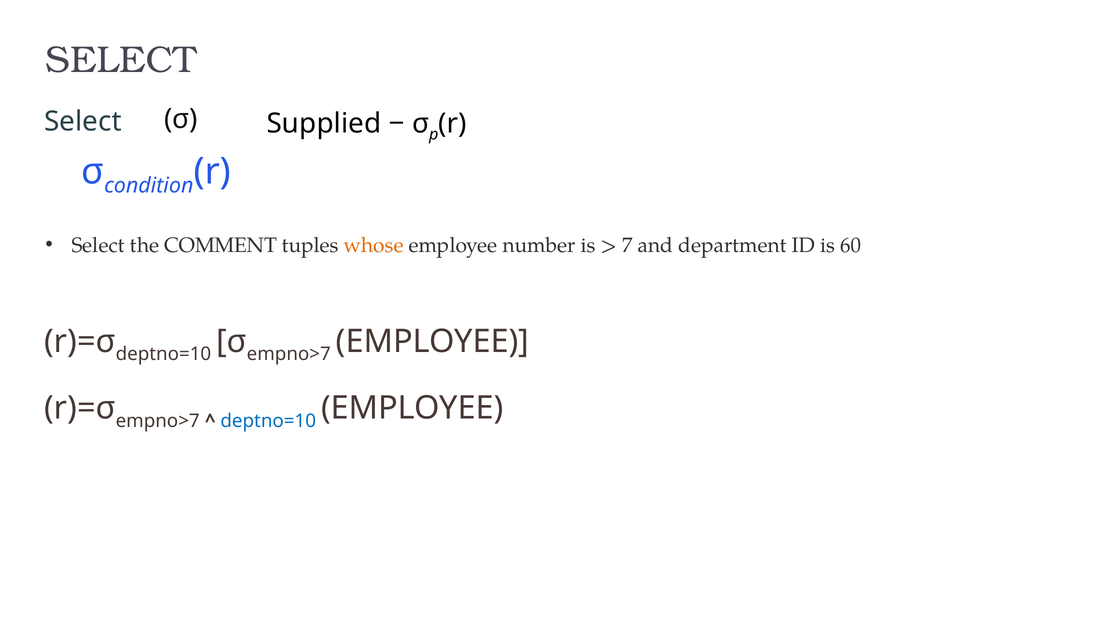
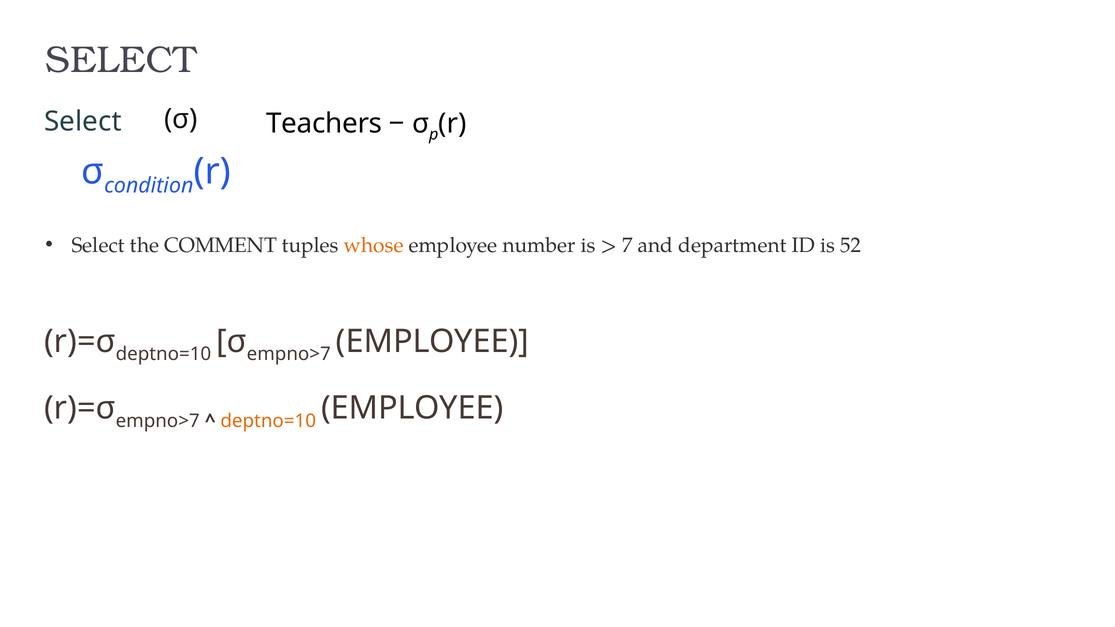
Supplied: Supplied -> Teachers
60: 60 -> 52
deptno=10 at (268, 421) colour: blue -> orange
